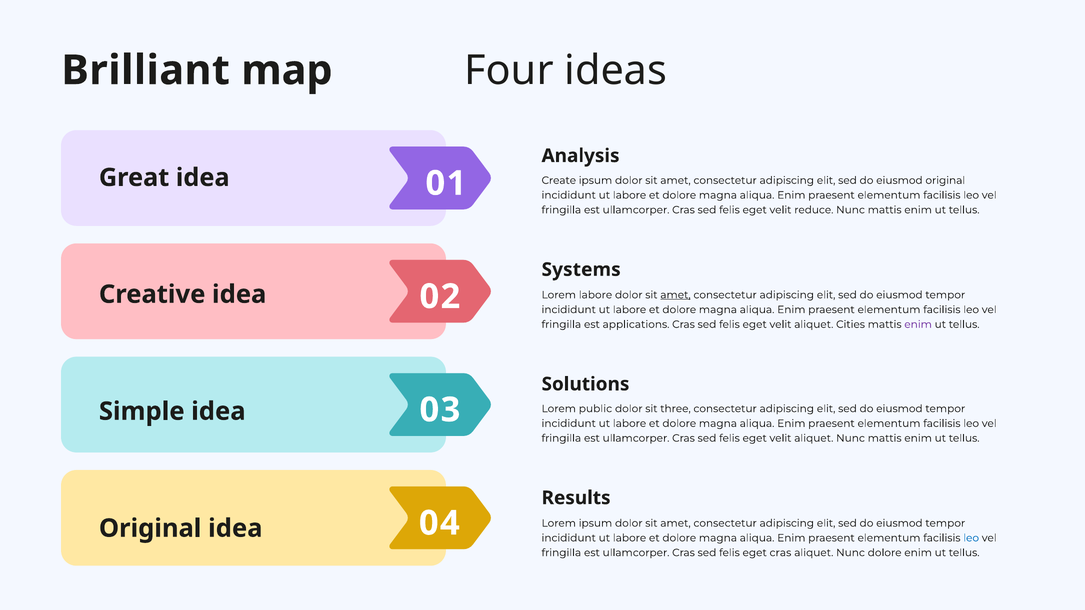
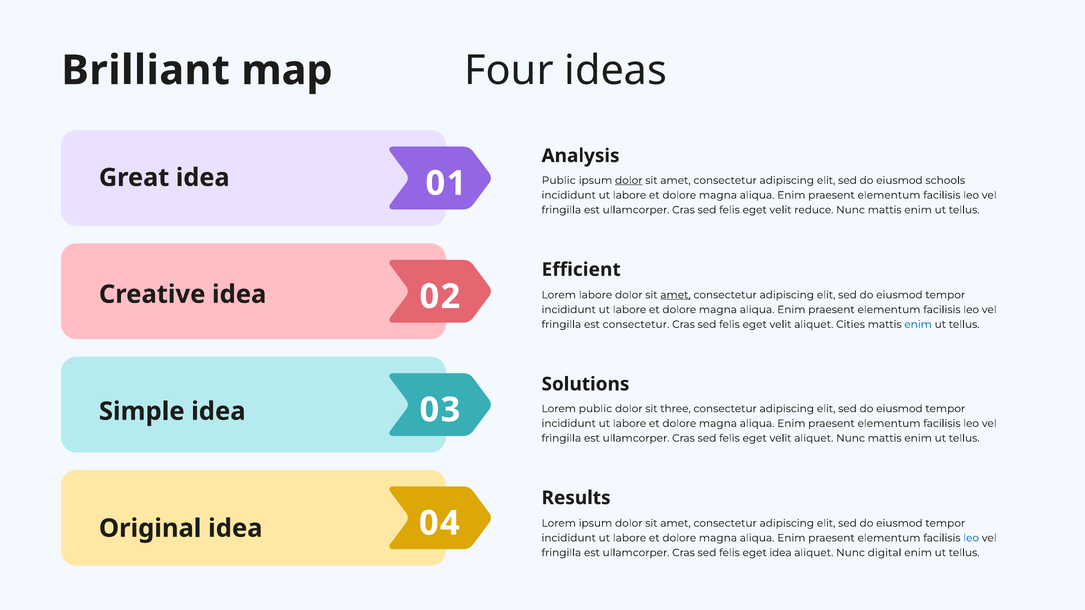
Create at (559, 180): Create -> Public
dolor at (629, 180) underline: none -> present
eiusmod original: original -> schools
Systems: Systems -> Efficient
est applications: applications -> consectetur
enim at (918, 325) colour: purple -> blue
eget cras: cras -> idea
Nunc dolore: dolore -> digital
